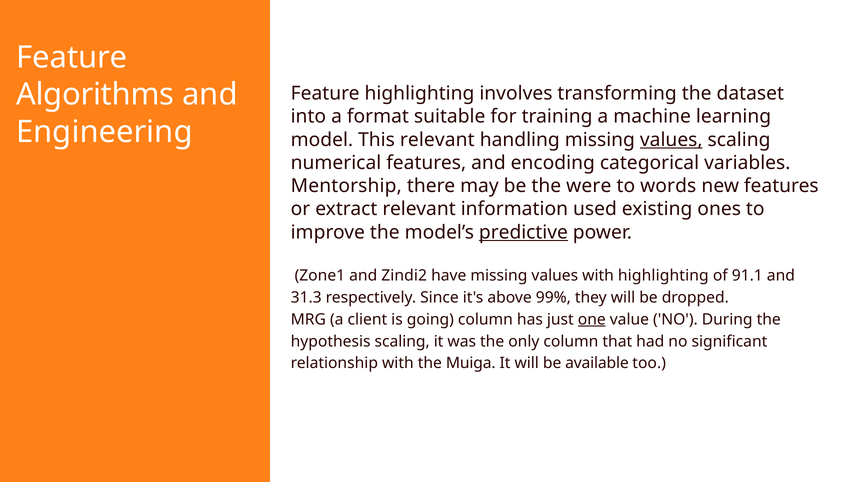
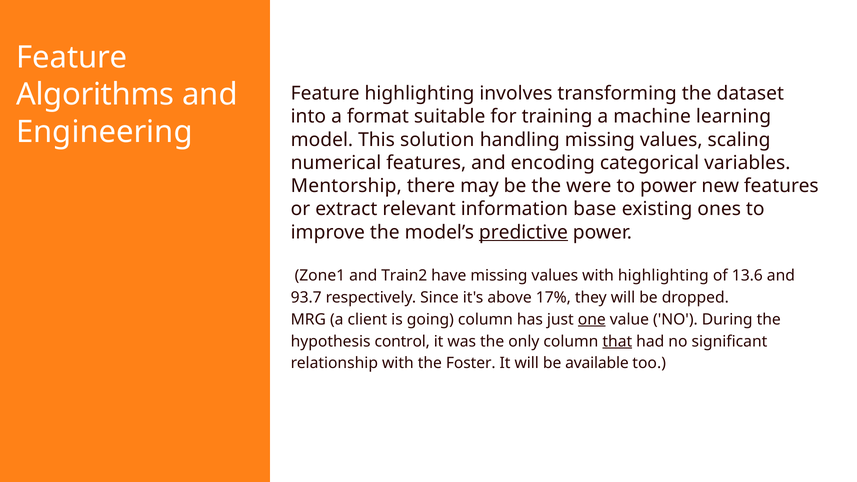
This relevant: relevant -> solution
values at (671, 140) underline: present -> none
to words: words -> power
used: used -> base
Zindi2: Zindi2 -> Train2
91.1: 91.1 -> 13.6
31.3: 31.3 -> 93.7
99%: 99% -> 17%
hypothesis scaling: scaling -> control
that underline: none -> present
Muiga: Muiga -> Foster
